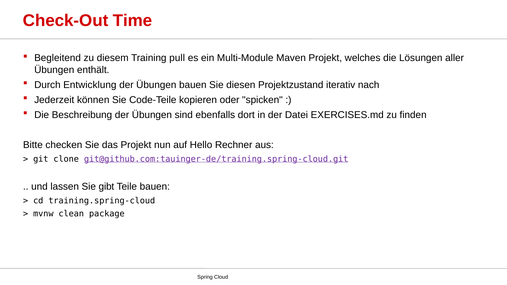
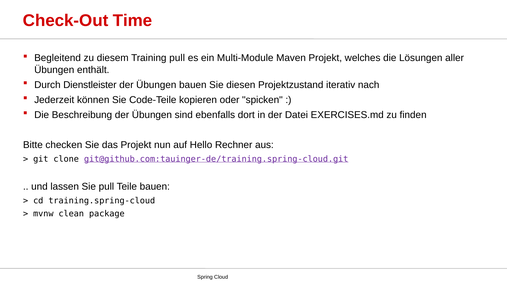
Entwicklung: Entwicklung -> Dienstleister
Sie gibt: gibt -> pull
